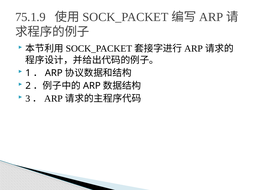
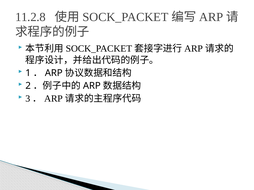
75.1.9: 75.1.9 -> 11.2.8
